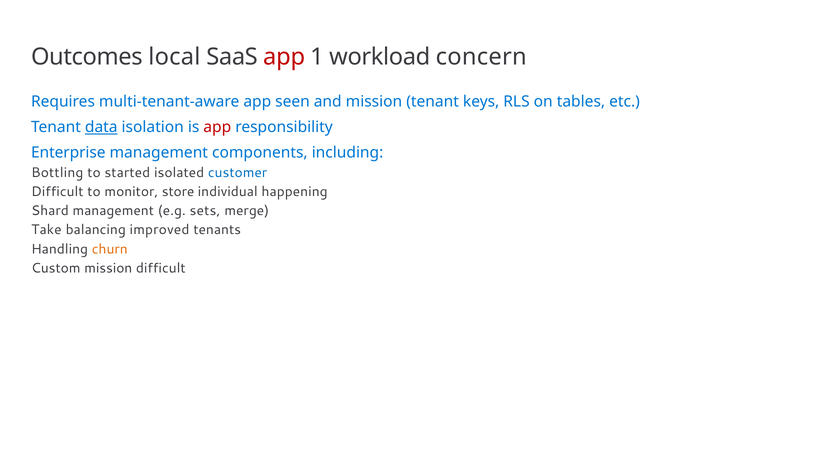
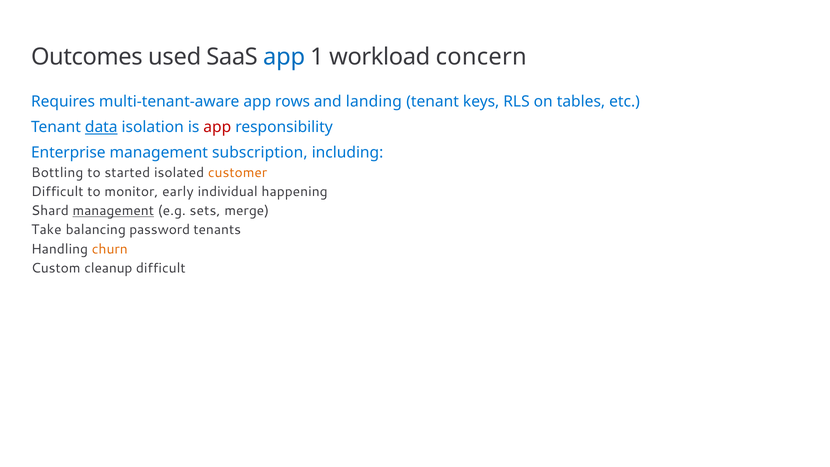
local: local -> used
app at (284, 57) colour: red -> blue
seen: seen -> rows
and mission: mission -> landing
components: components -> subscription
customer colour: blue -> orange
store: store -> early
management at (113, 211) underline: none -> present
improved: improved -> password
Custom mission: mission -> cleanup
